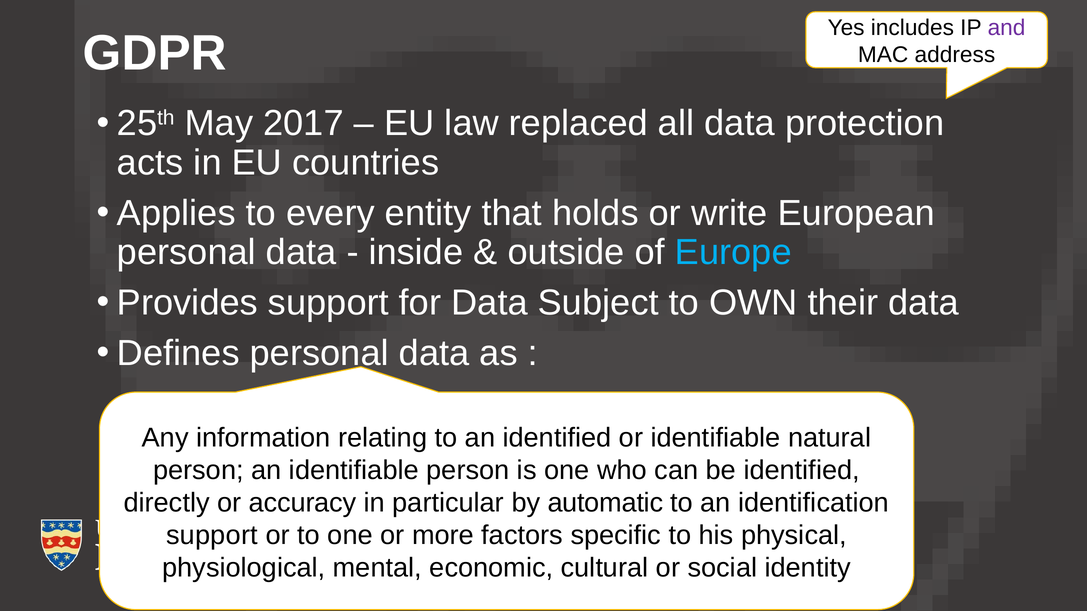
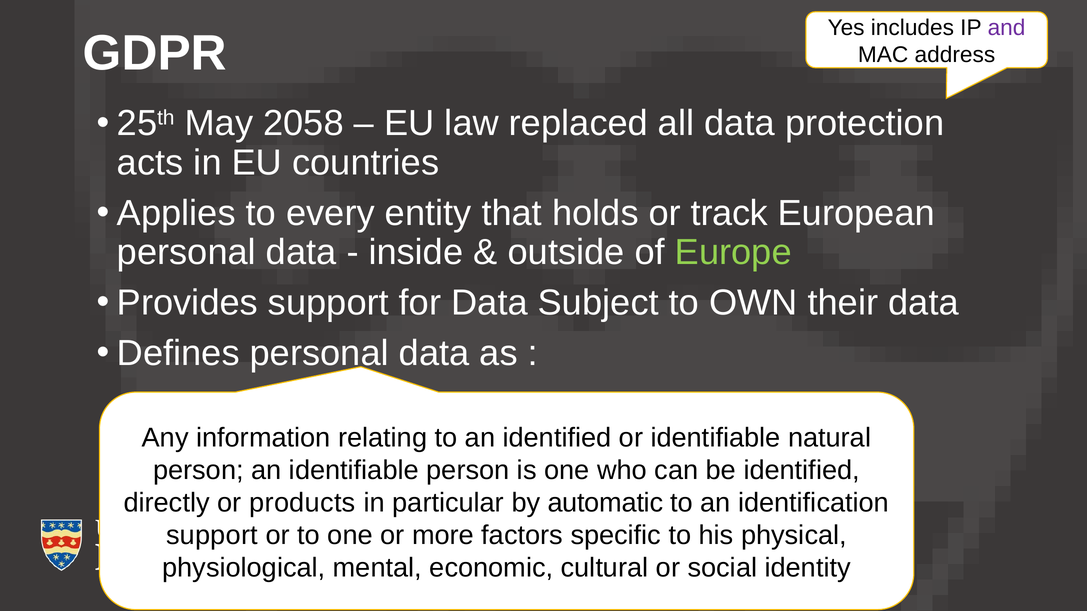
2017: 2017 -> 2058
write: write -> track
Europe colour: light blue -> light green
accuracy: accuracy -> products
